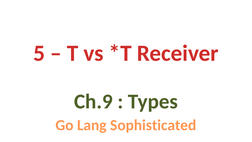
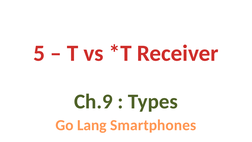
Sophisticated: Sophisticated -> Smartphones
